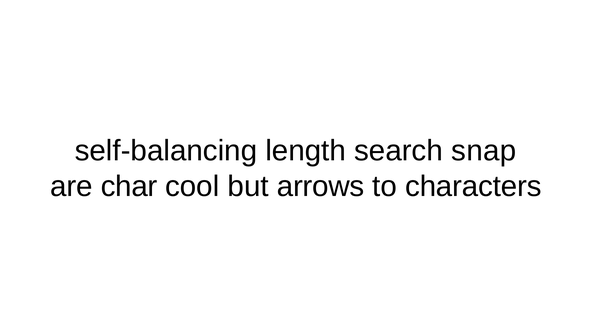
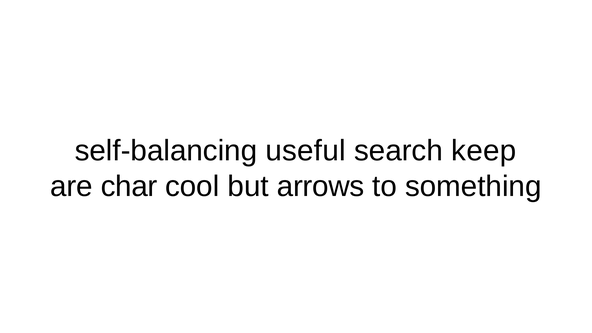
length: length -> useful
snap: snap -> keep
characters: characters -> something
